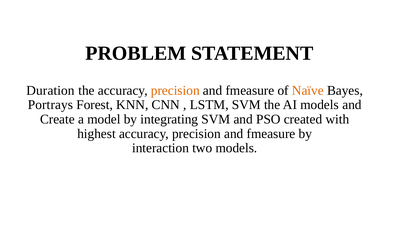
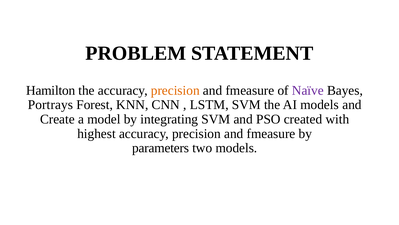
Duration: Duration -> Hamilton
Naïve colour: orange -> purple
interaction: interaction -> parameters
